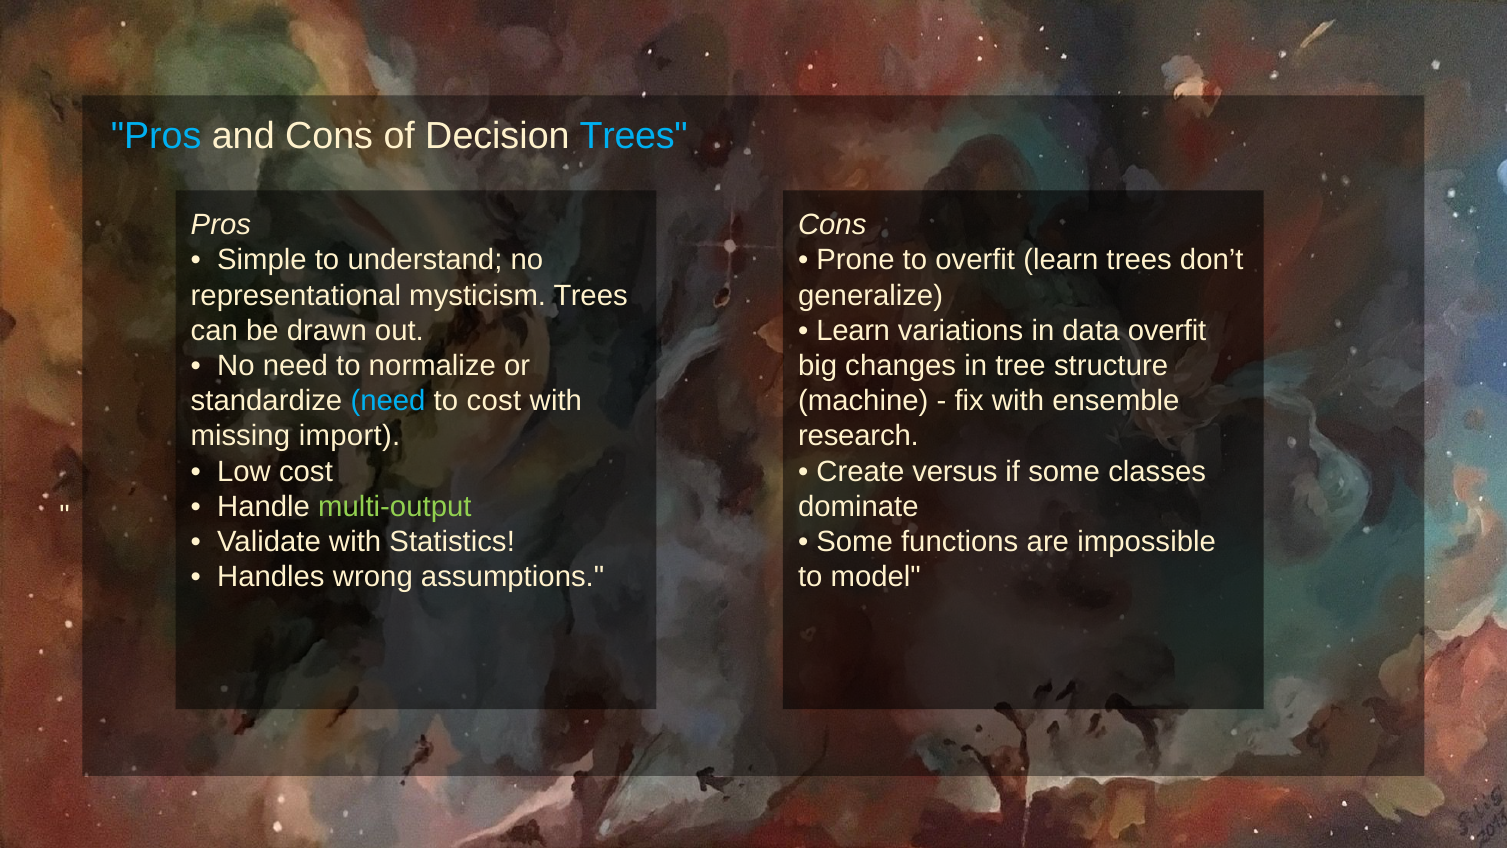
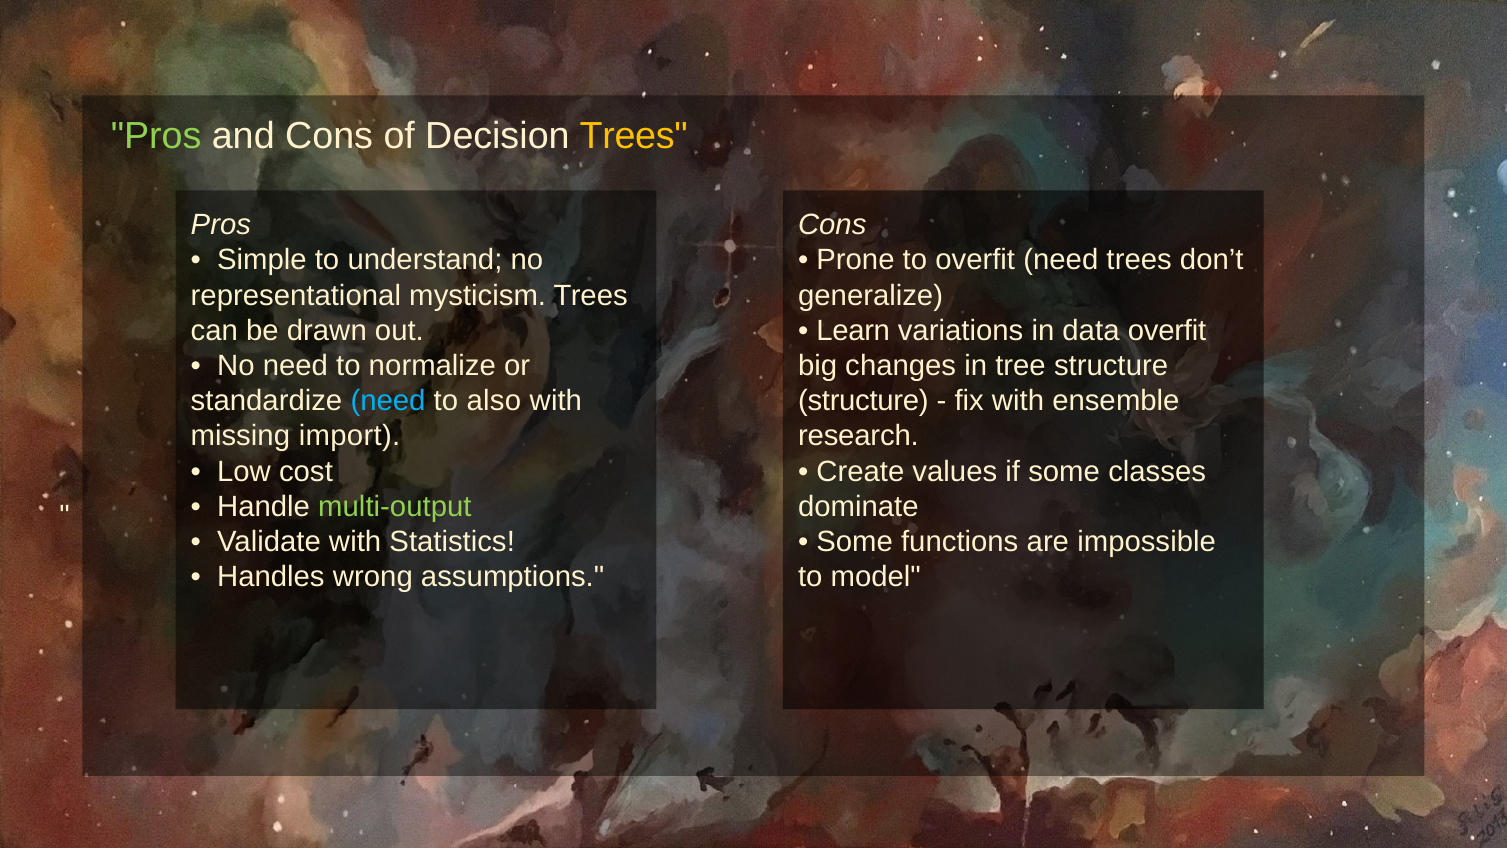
Pros at (156, 136) colour: light blue -> light green
Trees at (634, 136) colour: light blue -> yellow
overfit learn: learn -> need
to cost: cost -> also
machine at (863, 401): machine -> structure
versus: versus -> values
